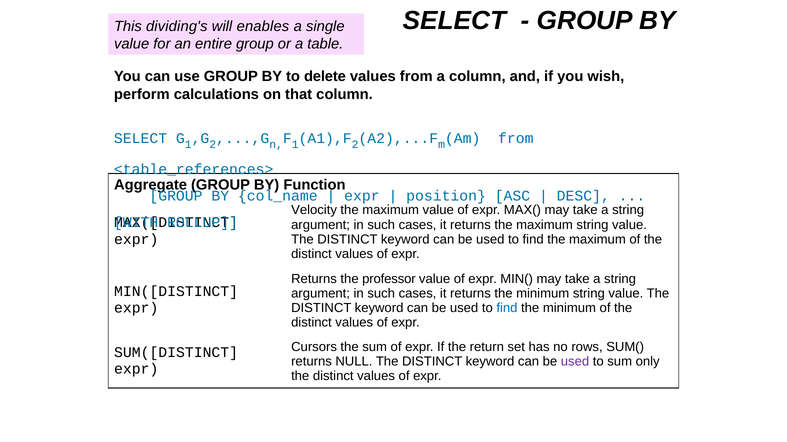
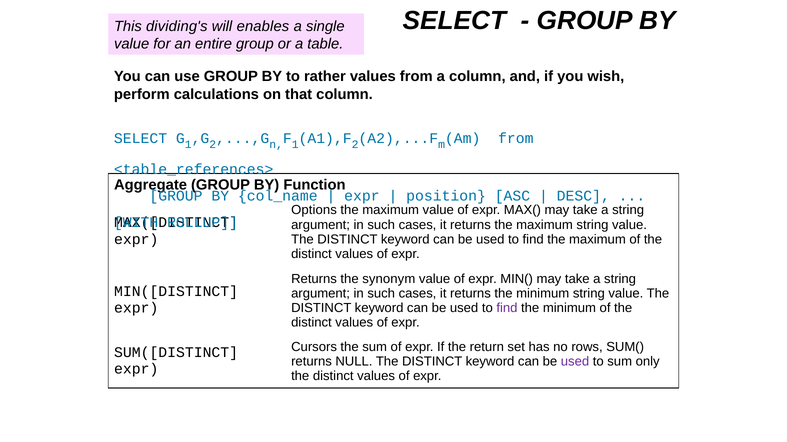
delete: delete -> rather
Velocity: Velocity -> Options
professor: professor -> synonym
find at (507, 309) colour: blue -> purple
